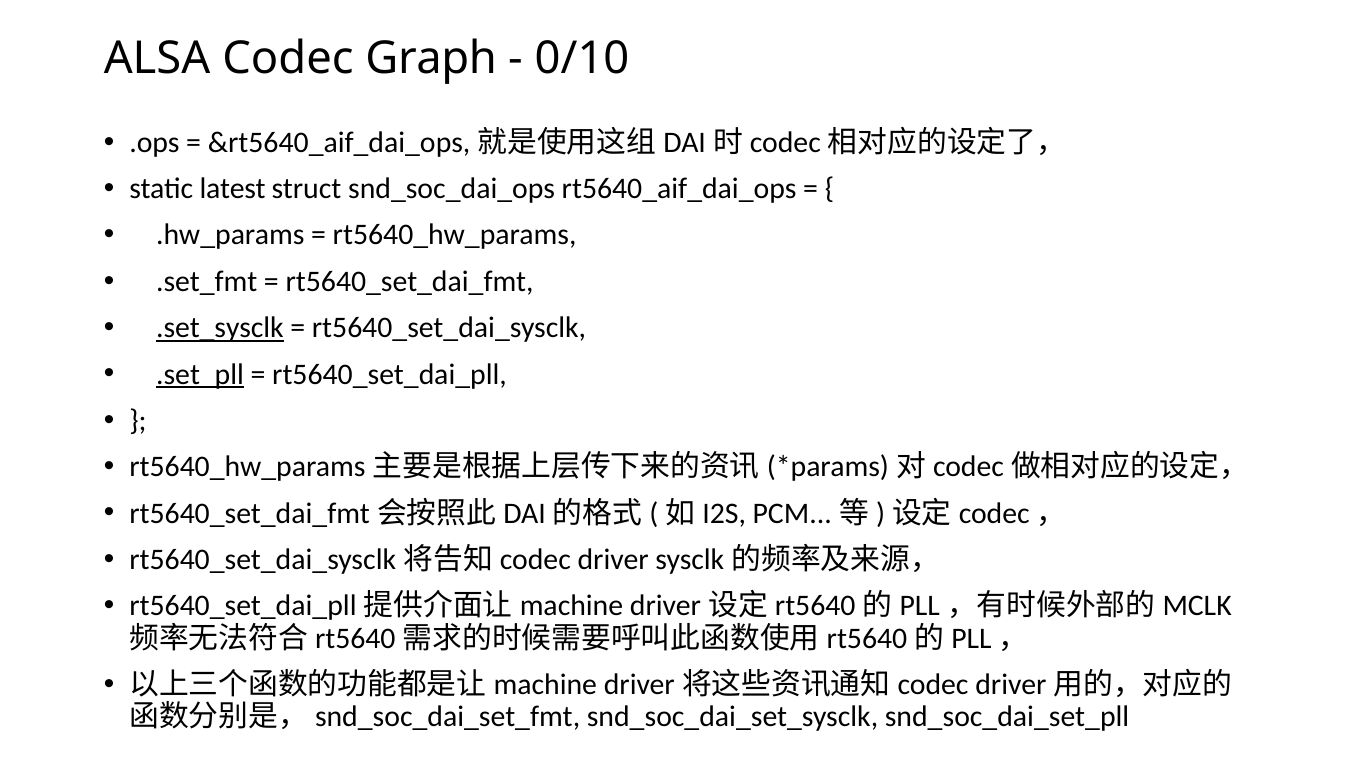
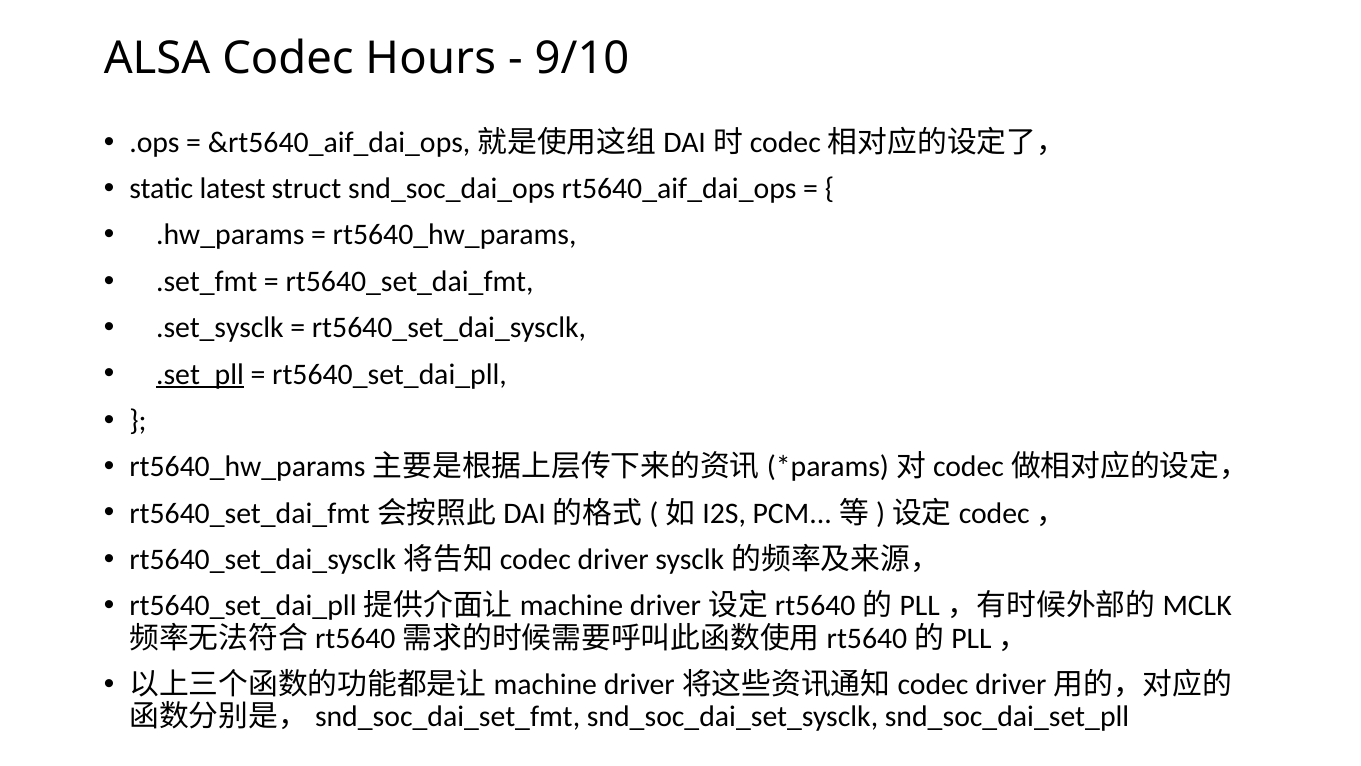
Graph: Graph -> Hours
0/10: 0/10 -> 9/10
.set_sysclk underline: present -> none
